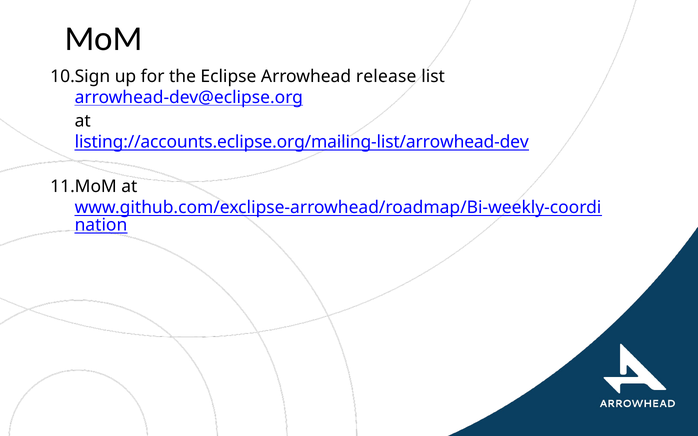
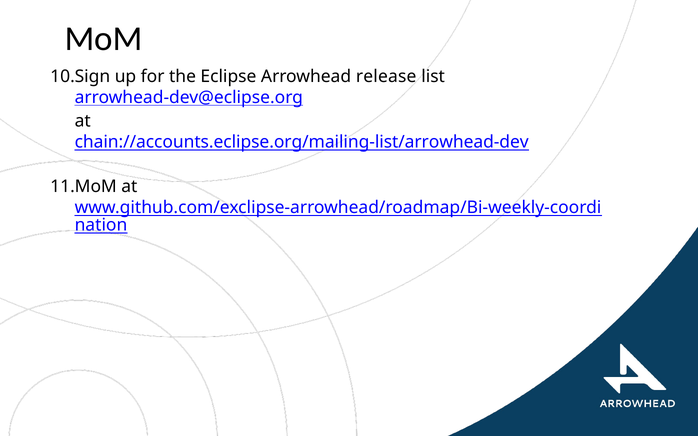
listing://accounts.eclipse.org/mailing-list/arrowhead-dev: listing://accounts.eclipse.org/mailing-list/arrowhead-dev -> chain://accounts.eclipse.org/mailing-list/arrowhead-dev
